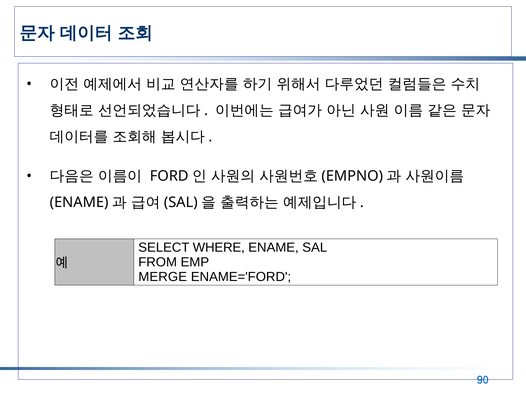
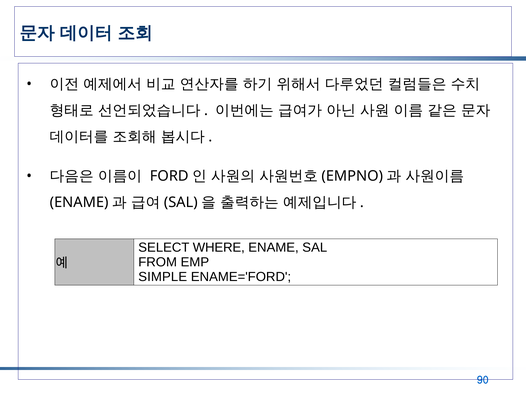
MERGE: MERGE -> SIMPLE
